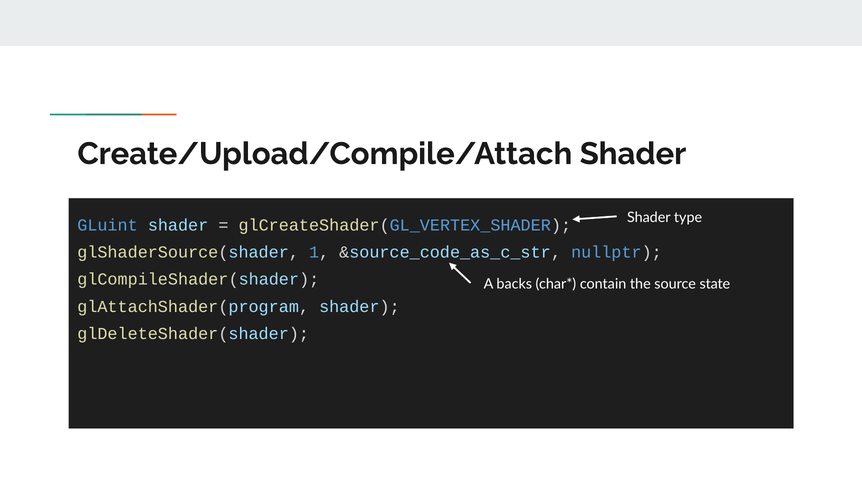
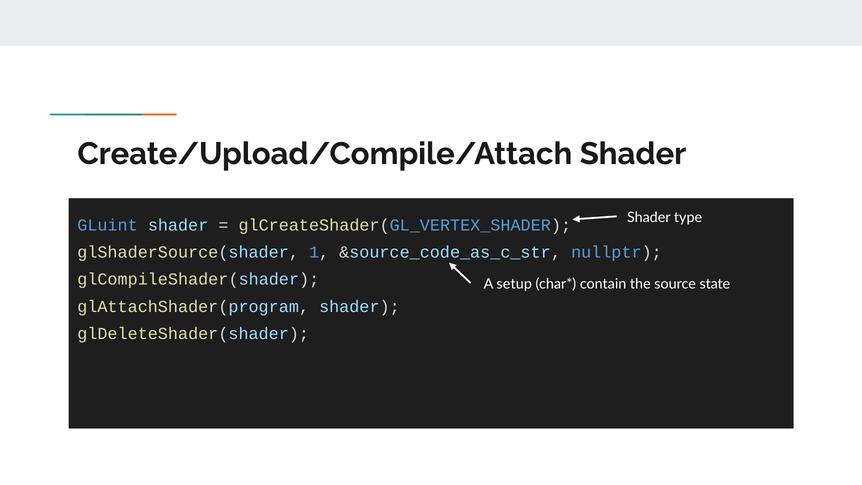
backs: backs -> setup
